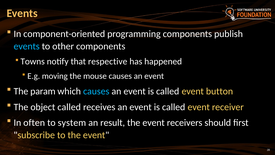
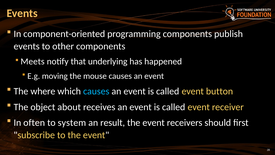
events at (27, 46) colour: light blue -> white
Towns: Towns -> Meets
respective: respective -> underlying
param: param -> where
object called: called -> about
